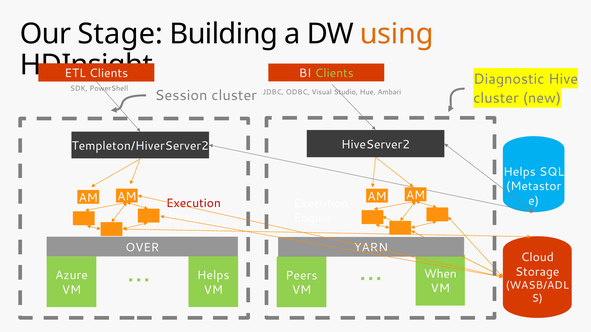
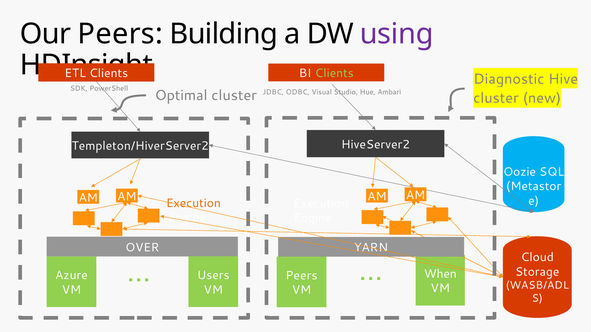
Our Stage: Stage -> Peers
using colour: orange -> purple
Session: Session -> Optimal
Helps at (520, 172): Helps -> Oozie
Execution at (193, 203) colour: red -> orange
Helps at (213, 276): Helps -> Users
